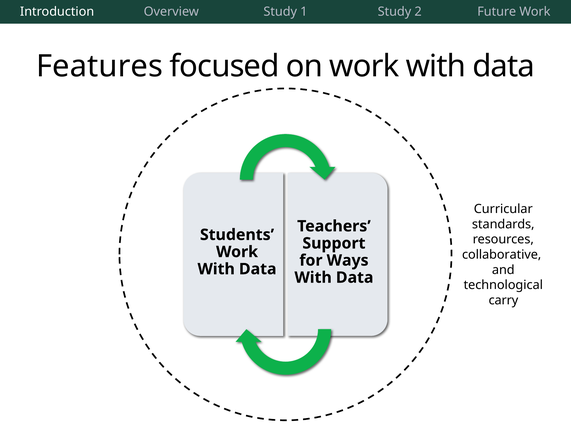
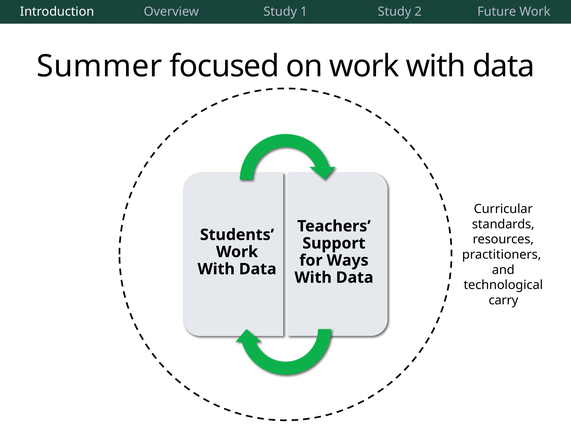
Features: Features -> Summer
collaborative: collaborative -> practitioners
